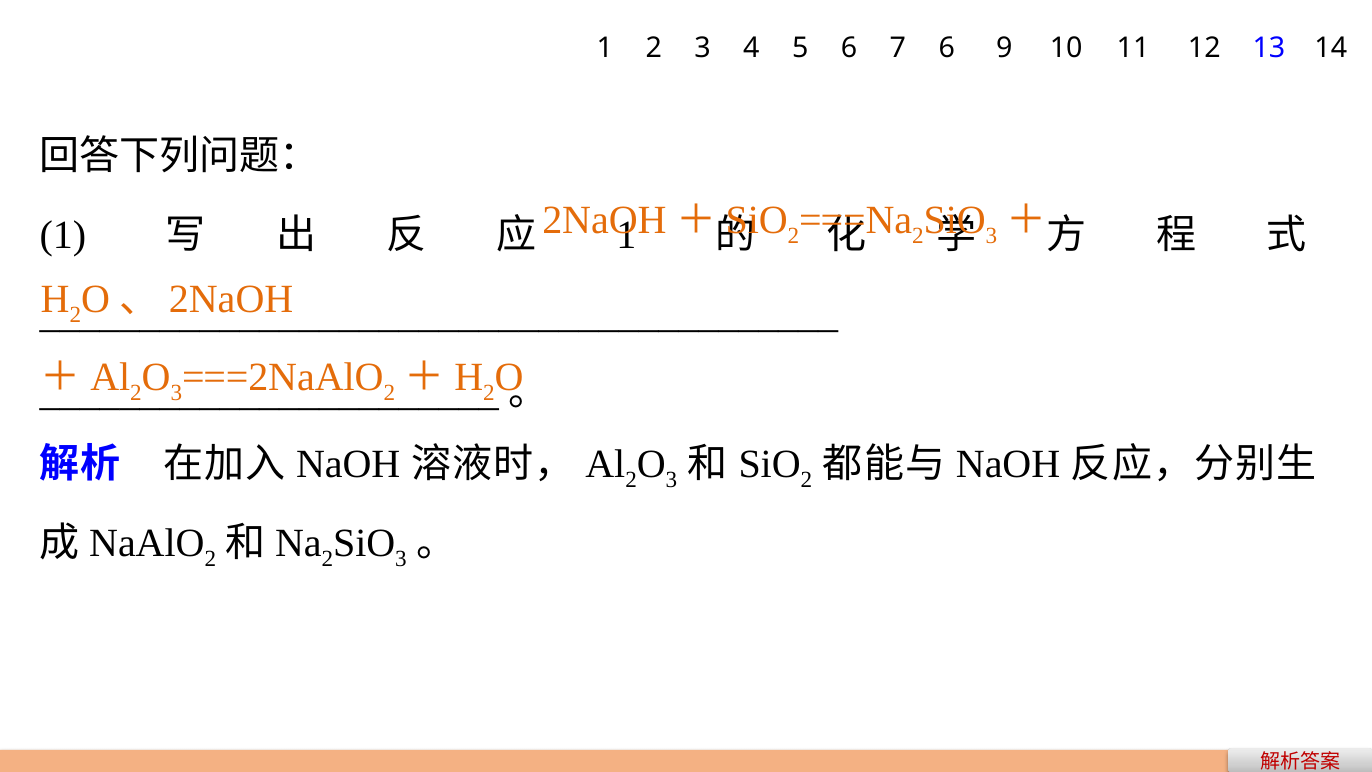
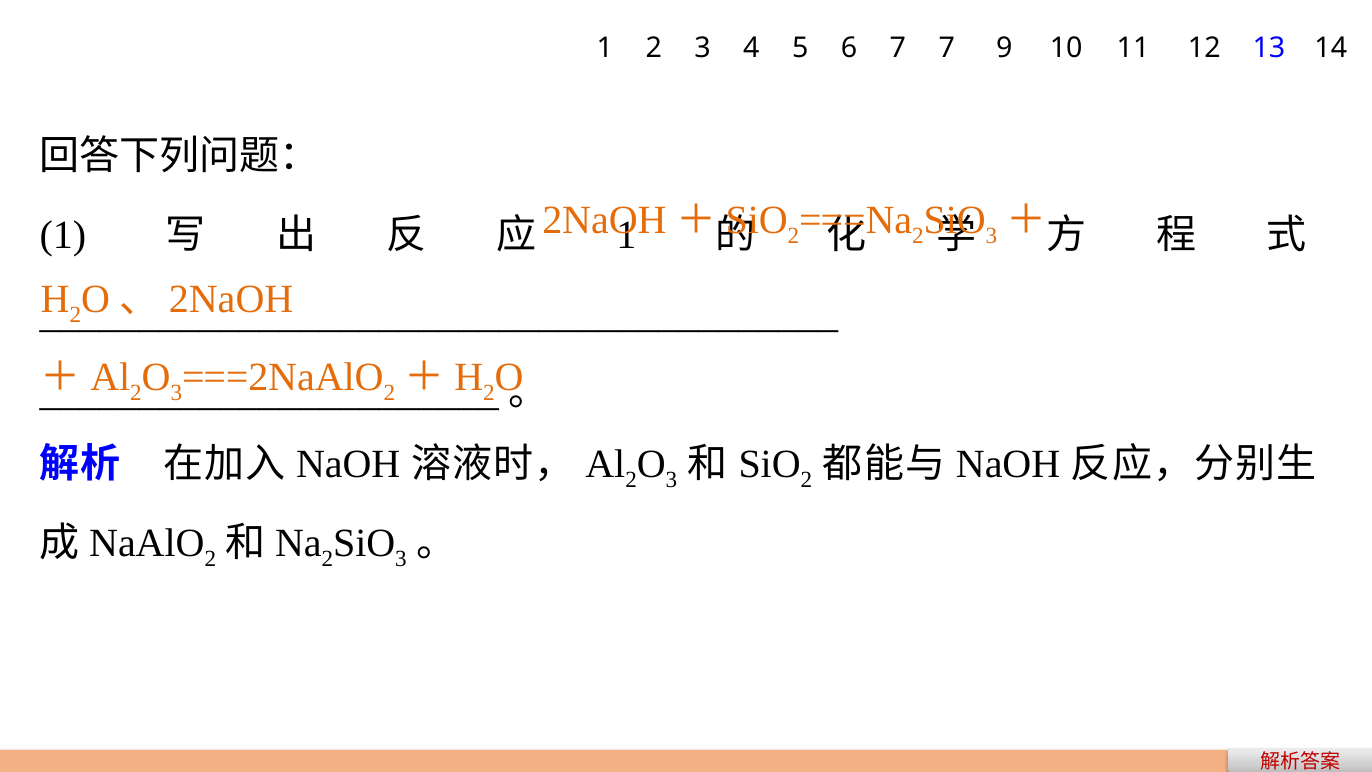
7 6: 6 -> 7
